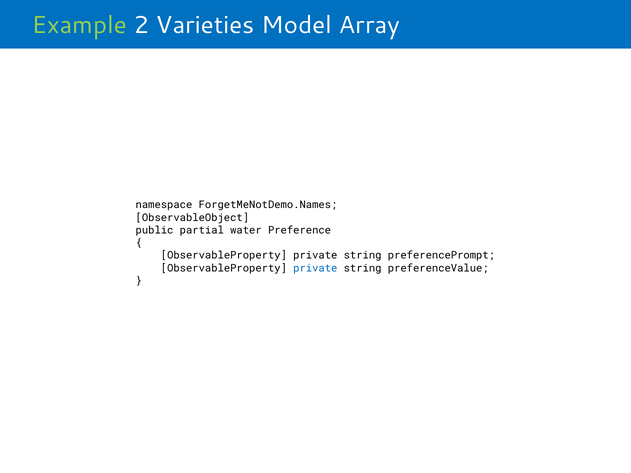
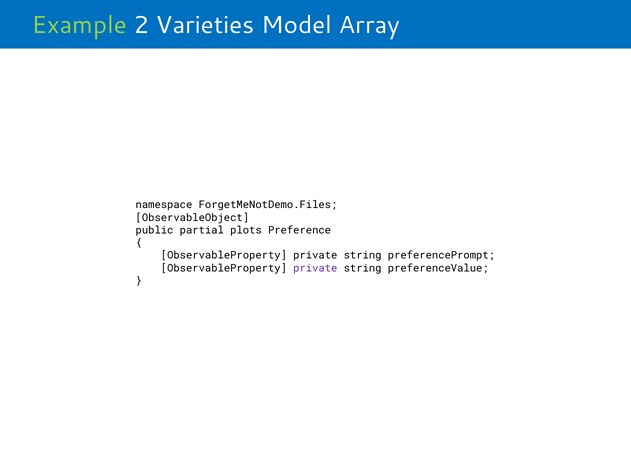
ForgetMeNotDemo.Names: ForgetMeNotDemo.Names -> ForgetMeNotDemo.Files
water: water -> plots
private at (315, 268) colour: blue -> purple
